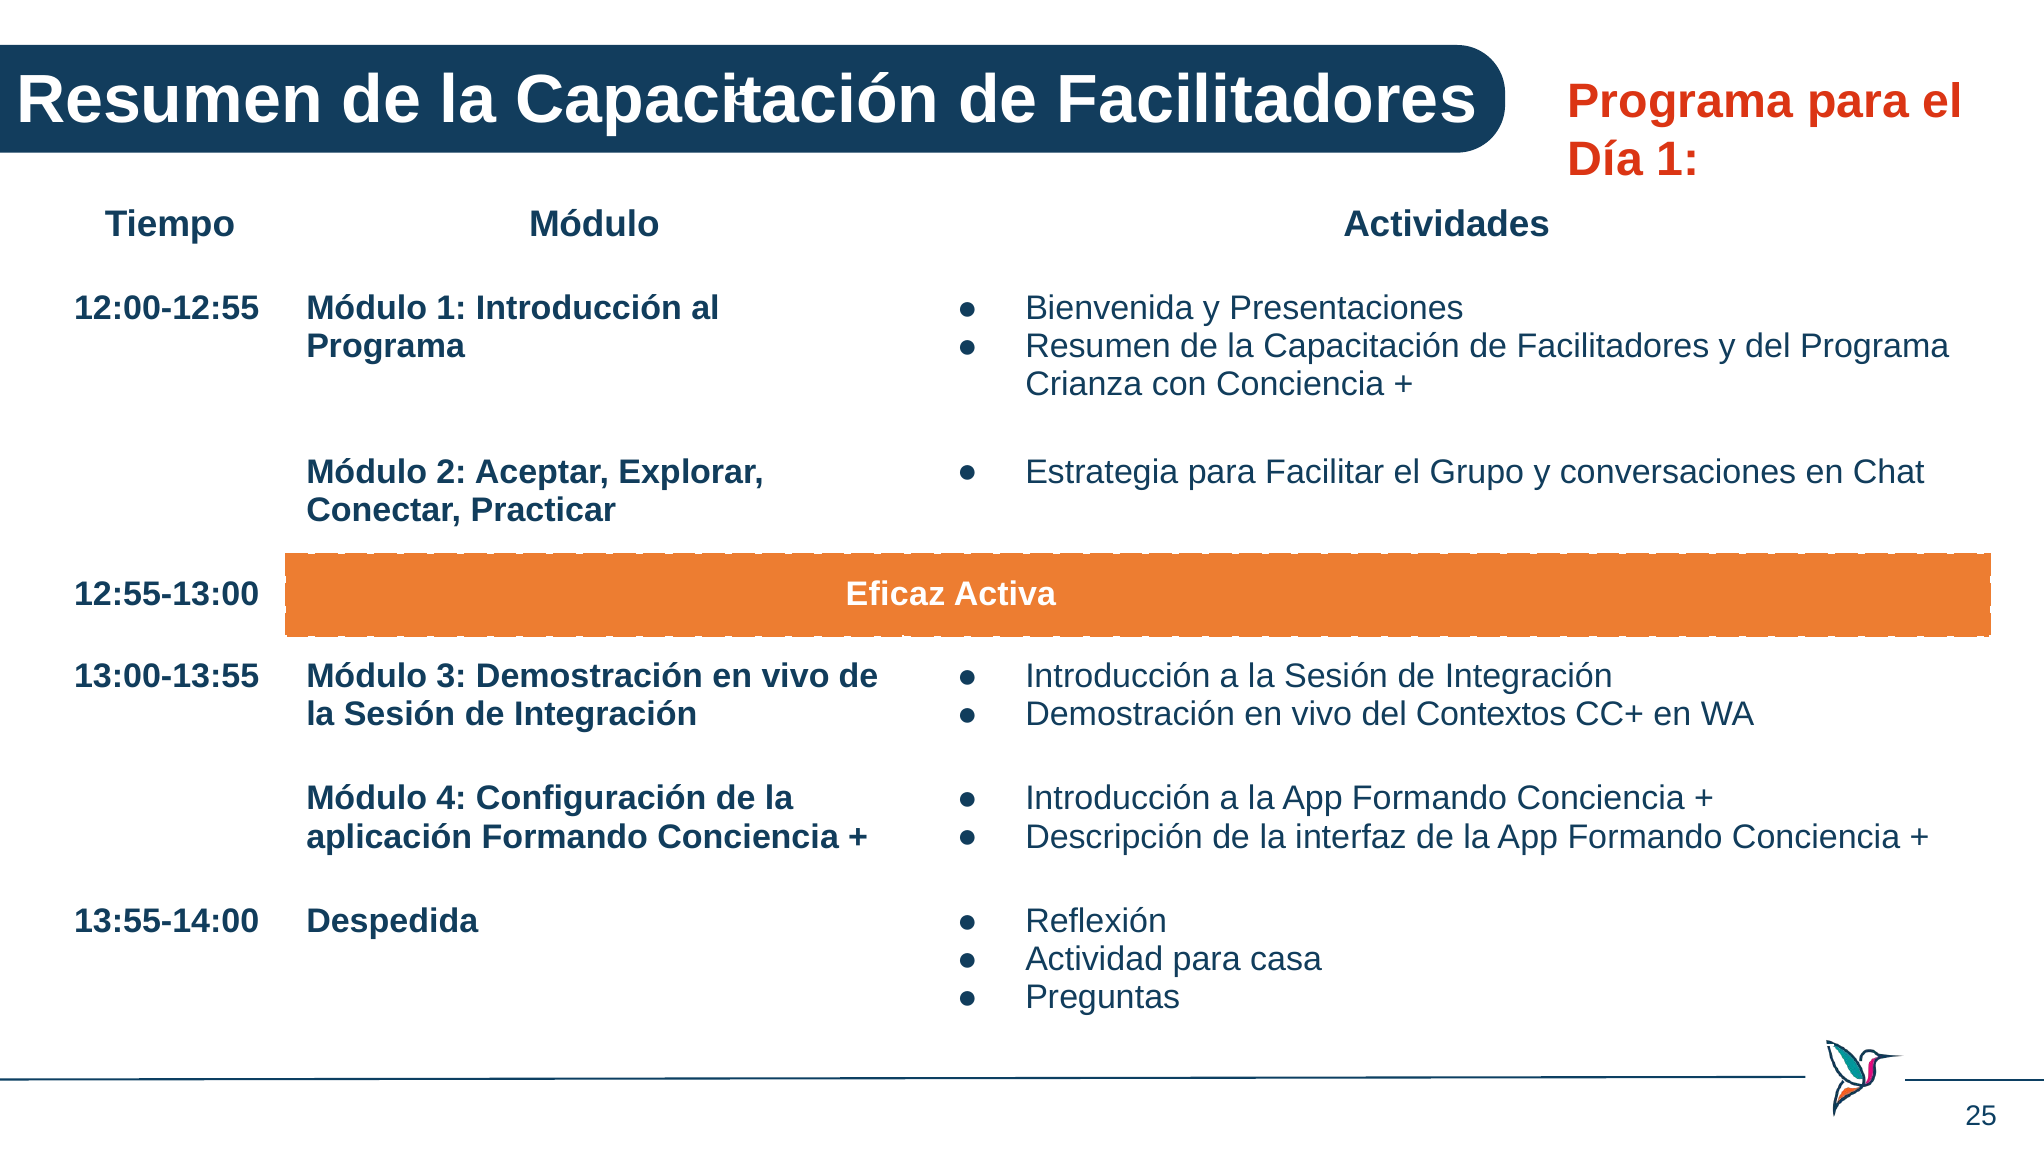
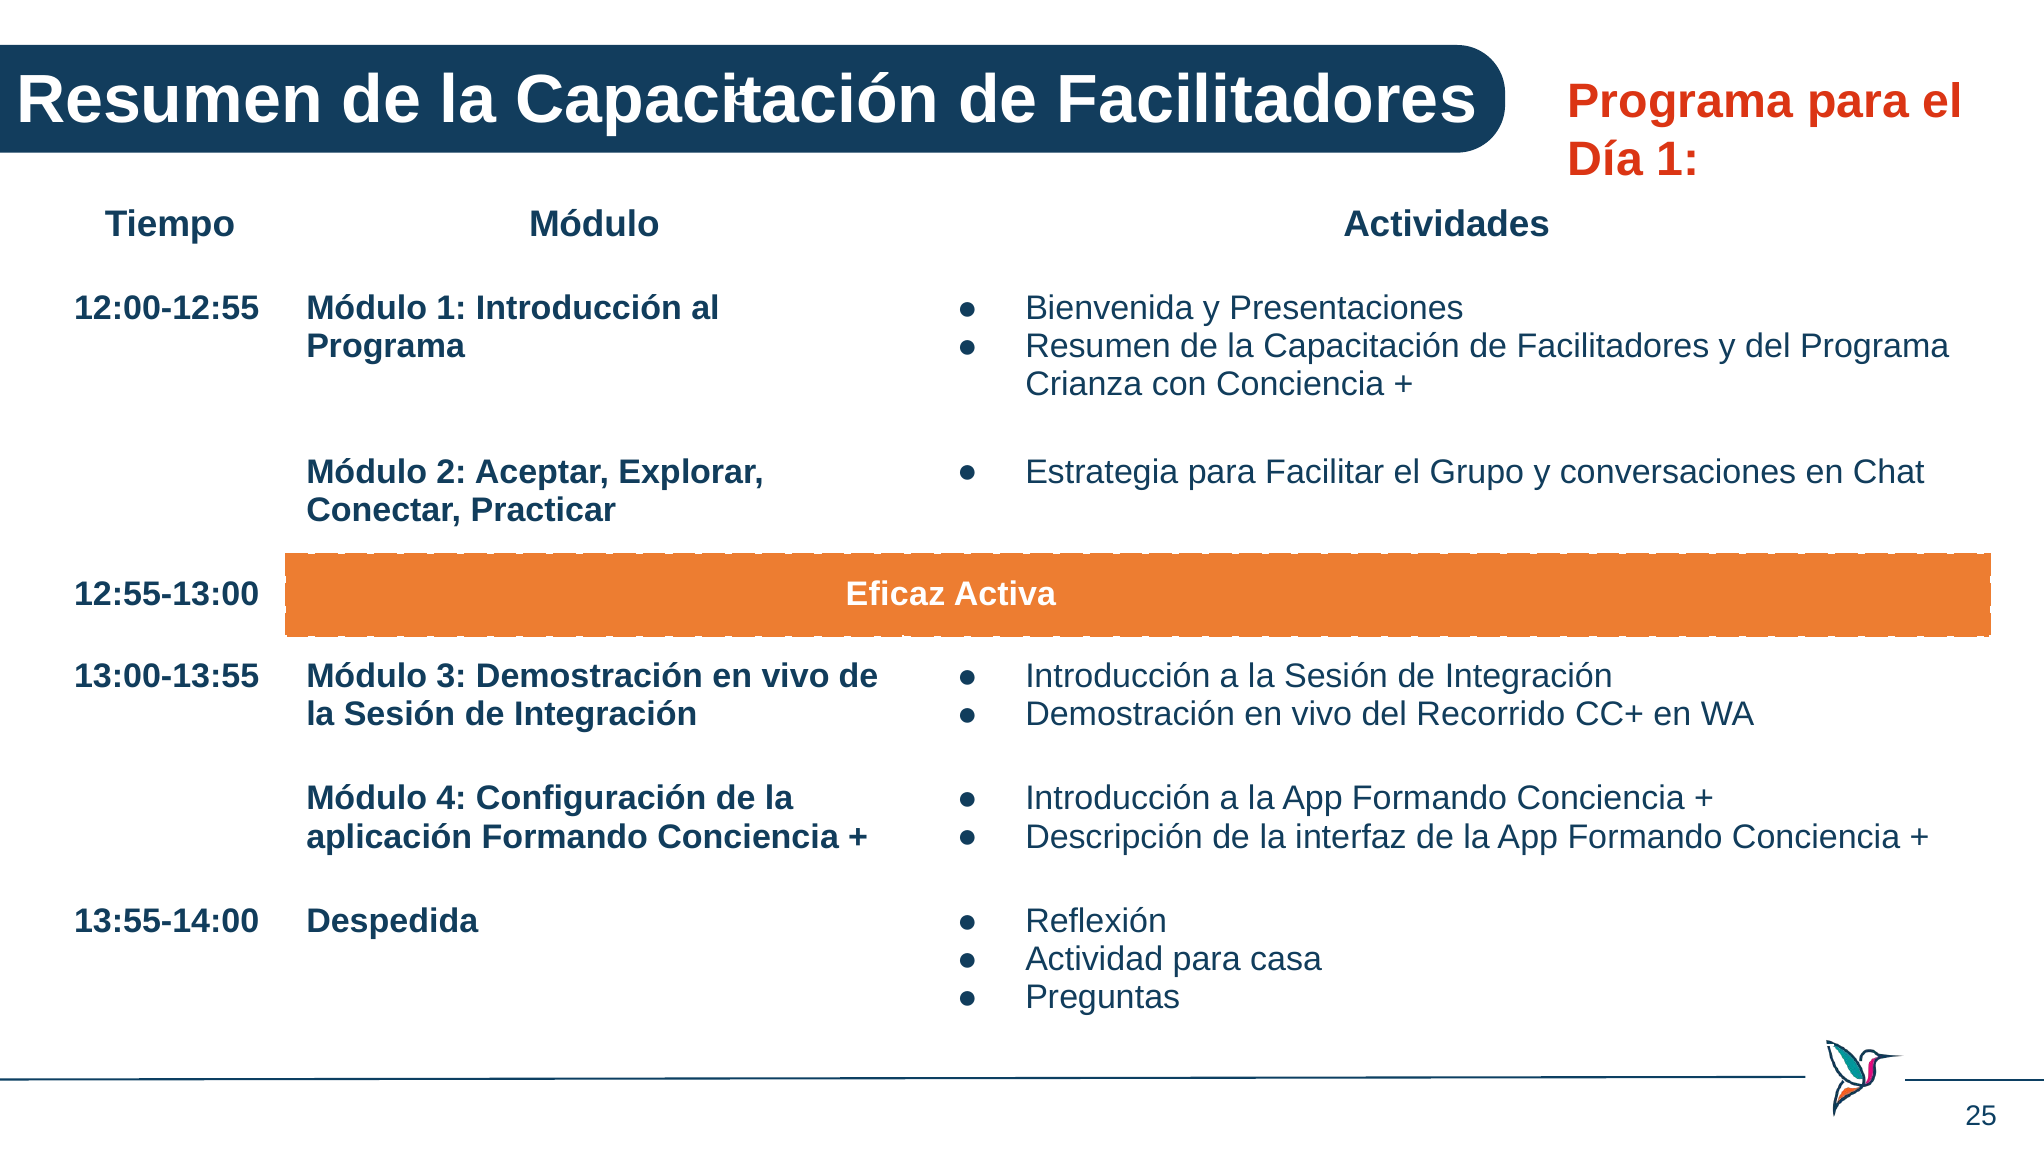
Contextos: Contextos -> Recorrido
